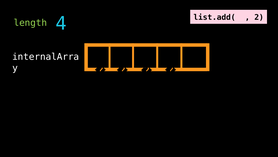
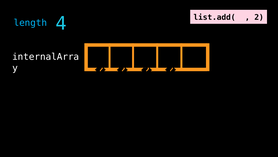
length colour: light green -> light blue
